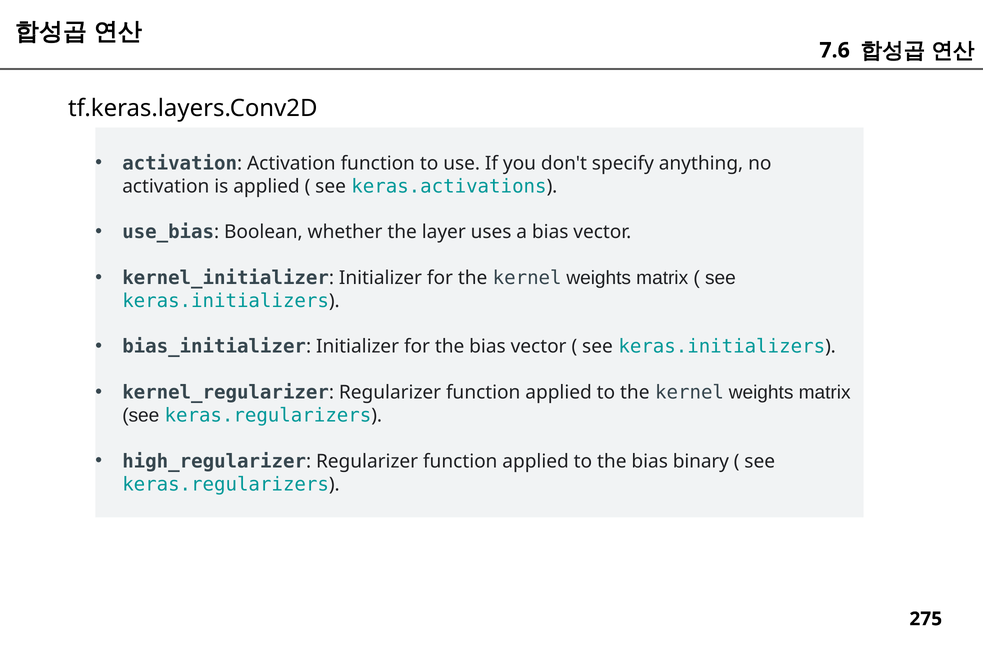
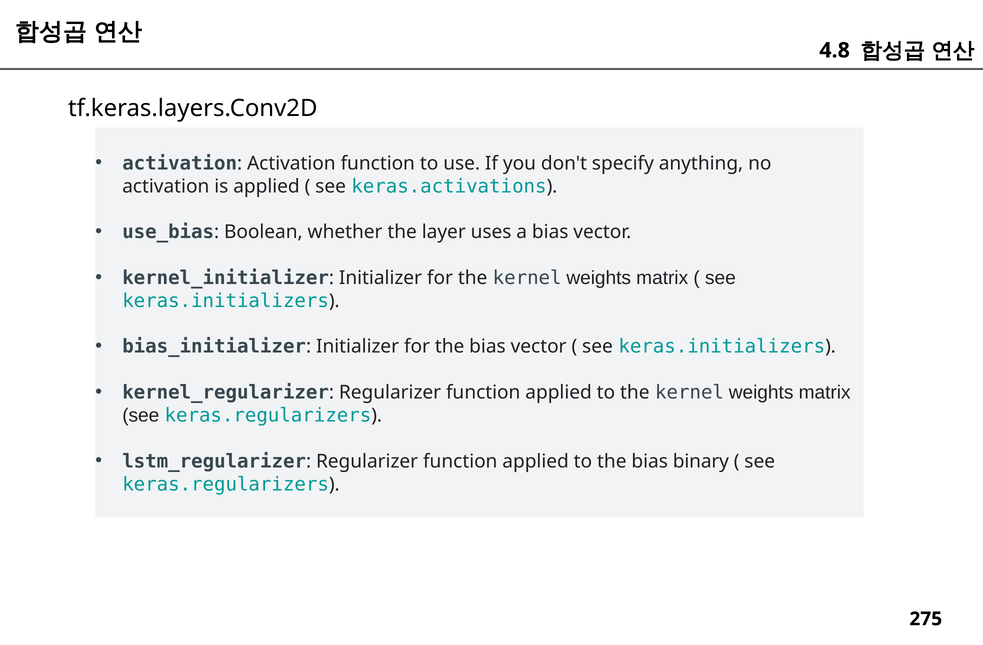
7.6: 7.6 -> 4.8
high_regularizer: high_regularizer -> lstm_regularizer
